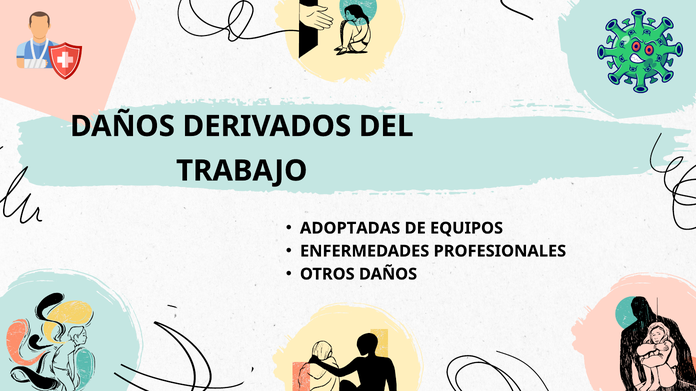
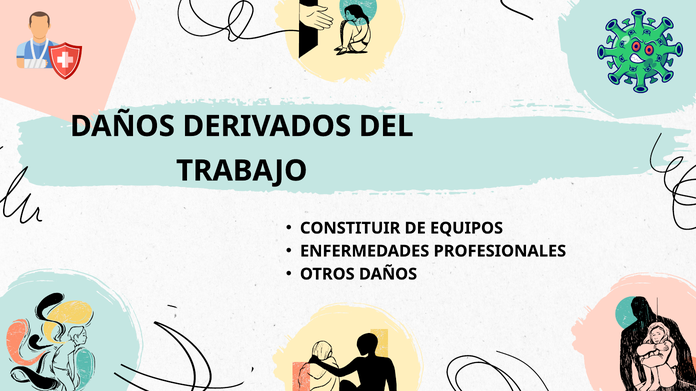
ADOPTADAS: ADOPTADAS -> CONSTITUIR
